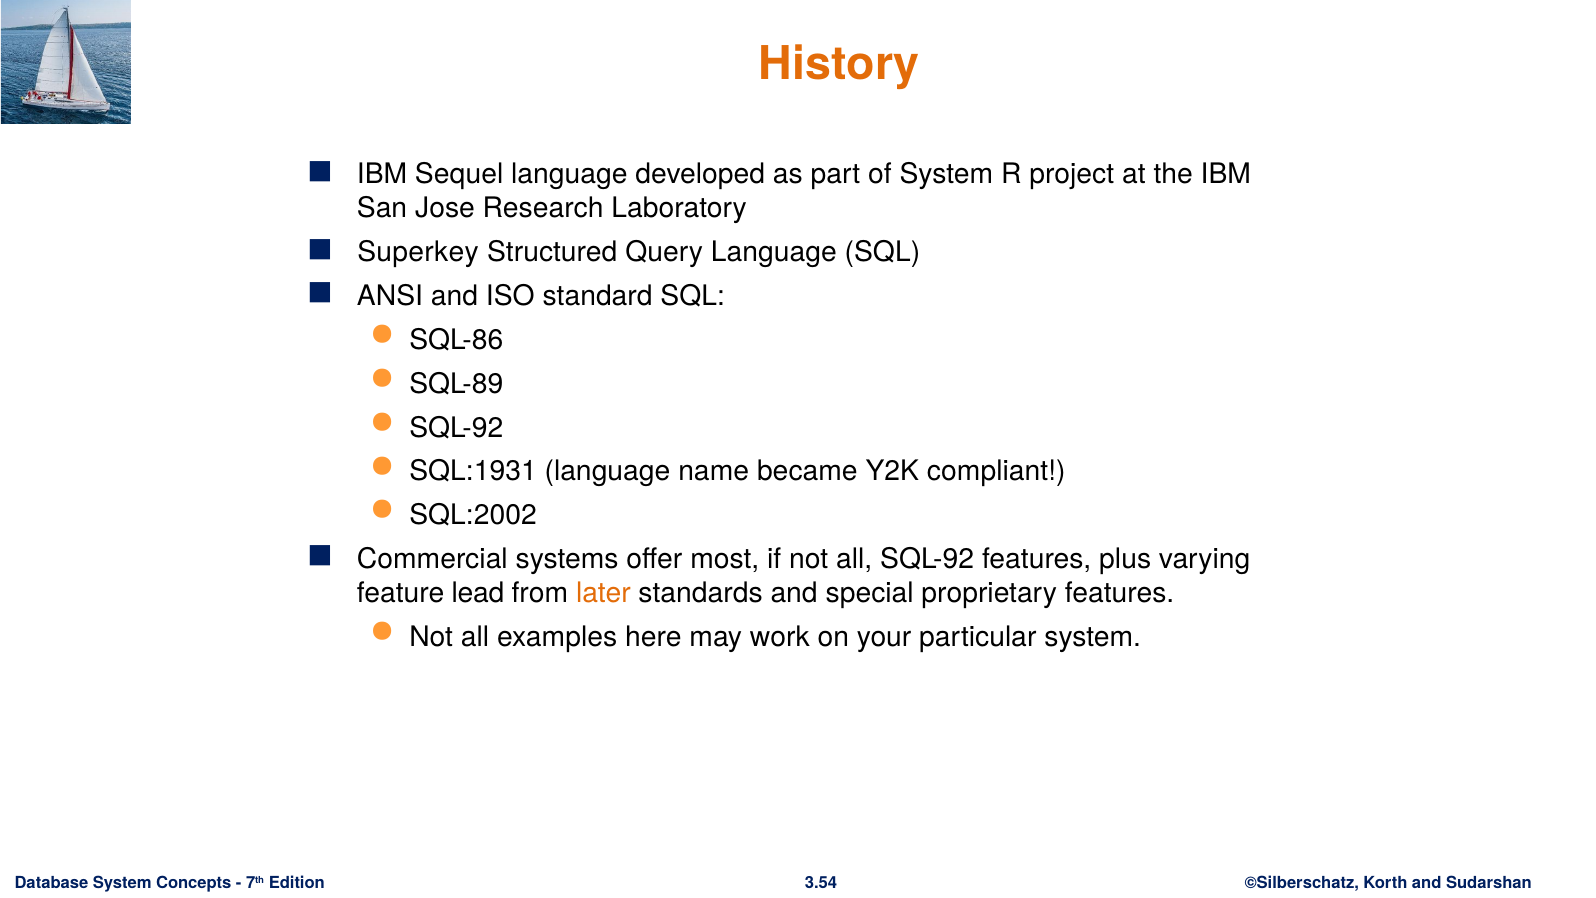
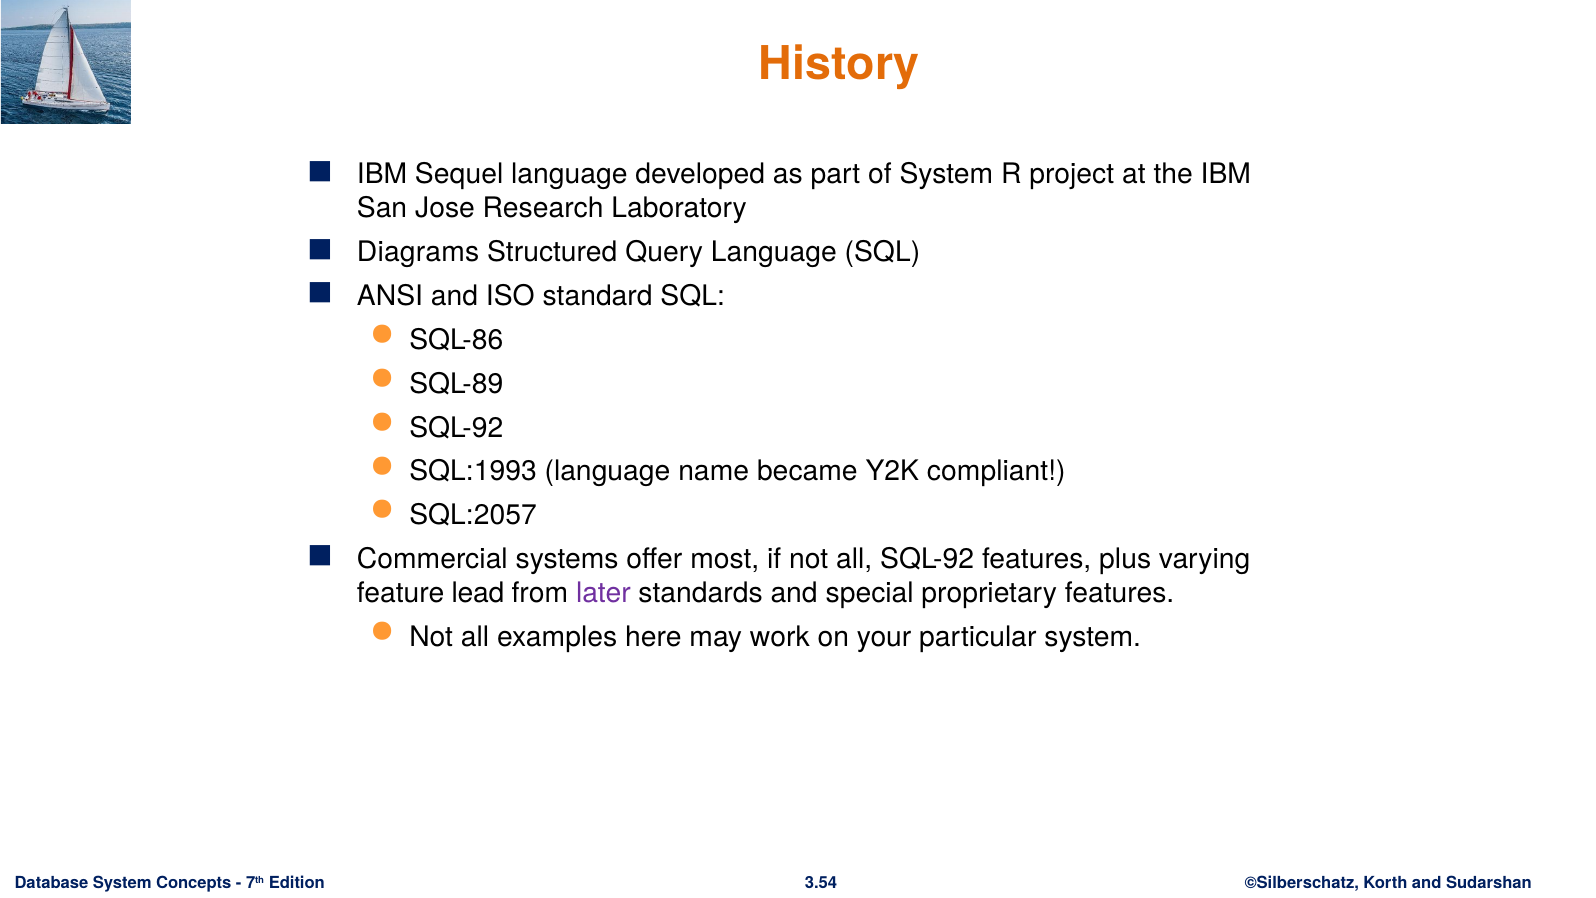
Superkey: Superkey -> Diagrams
SQL:1931: SQL:1931 -> SQL:1993
SQL:2002: SQL:2002 -> SQL:2057
later colour: orange -> purple
